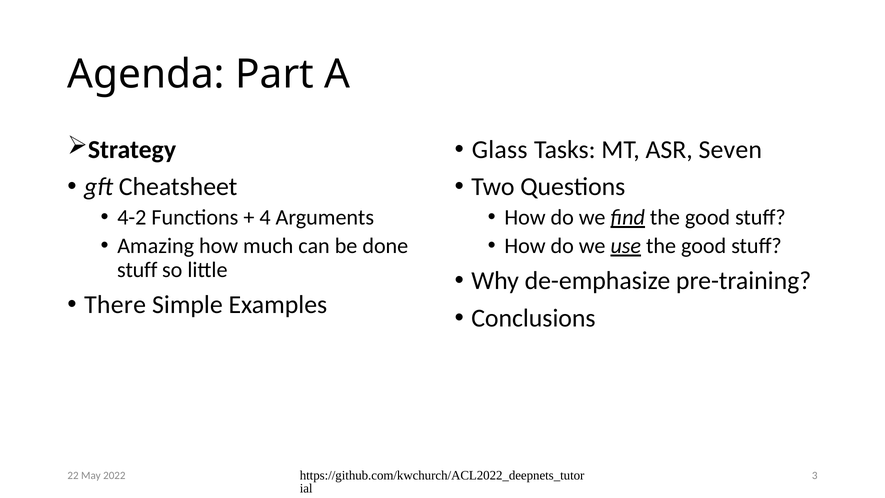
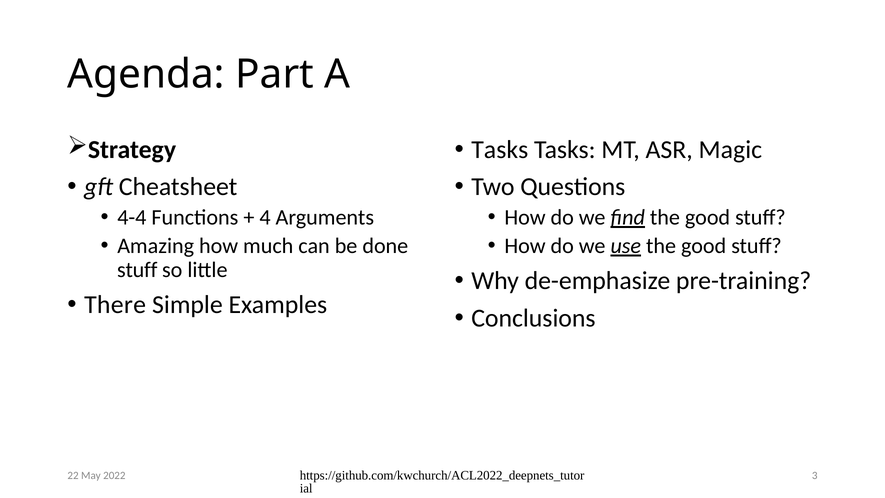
Glass at (500, 150): Glass -> Tasks
Seven: Seven -> Magic
4-2: 4-2 -> 4-4
